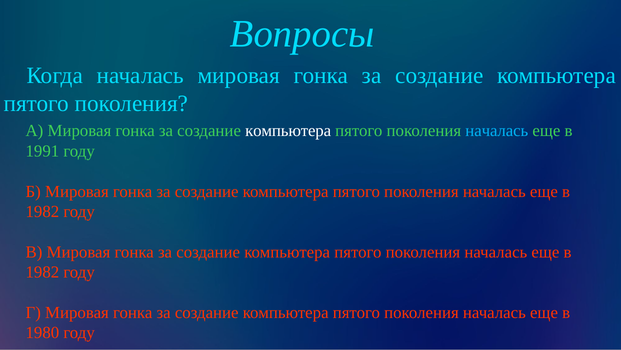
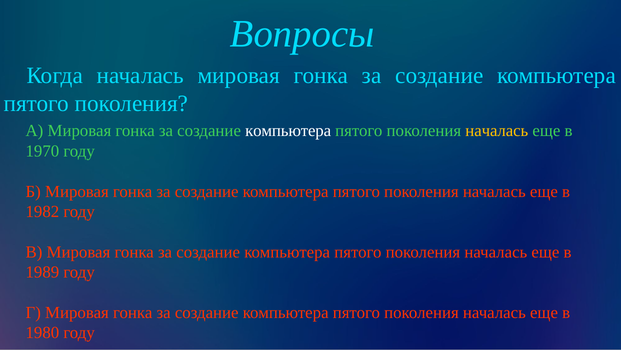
началась at (497, 131) colour: light blue -> yellow
1991: 1991 -> 1970
1982 at (42, 272): 1982 -> 1989
